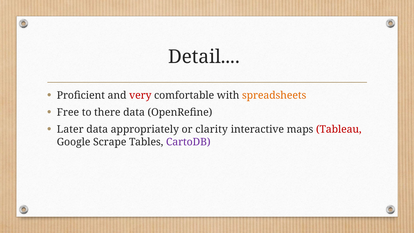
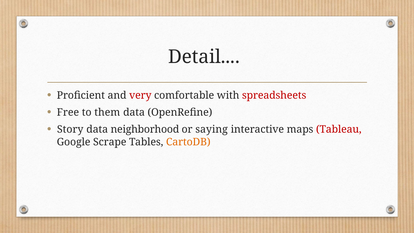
spreadsheets colour: orange -> red
there: there -> them
Later: Later -> Story
appropriately: appropriately -> neighborhood
clarity: clarity -> saying
CartoDB colour: purple -> orange
